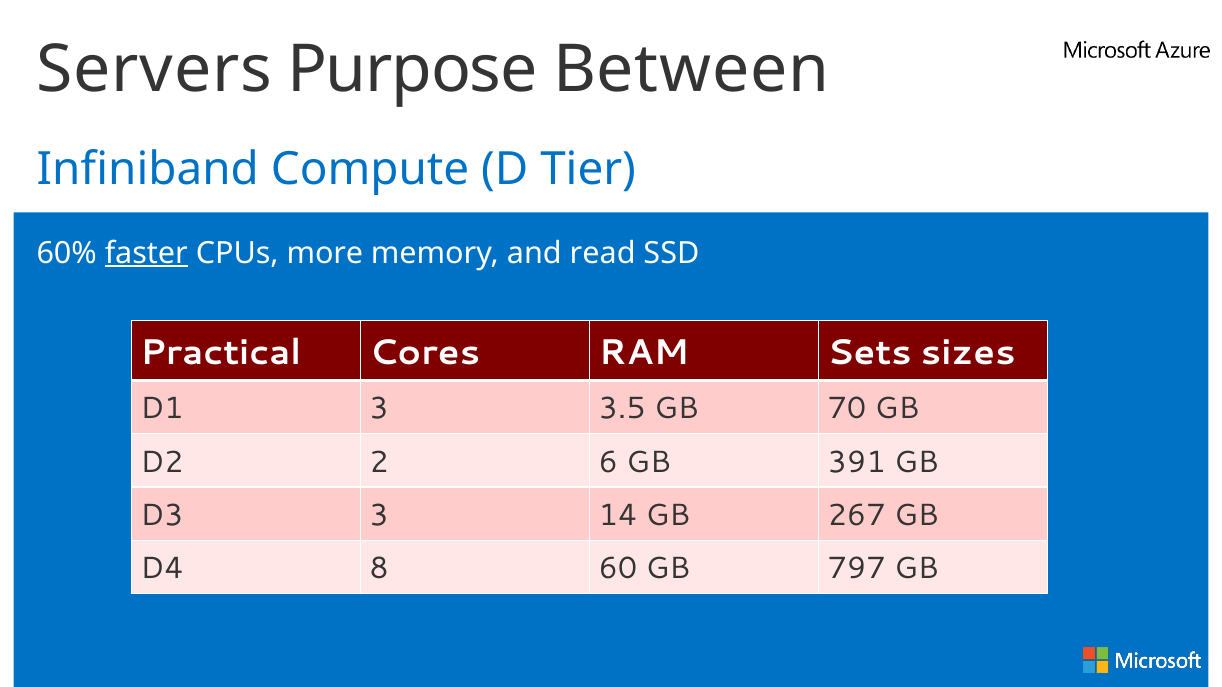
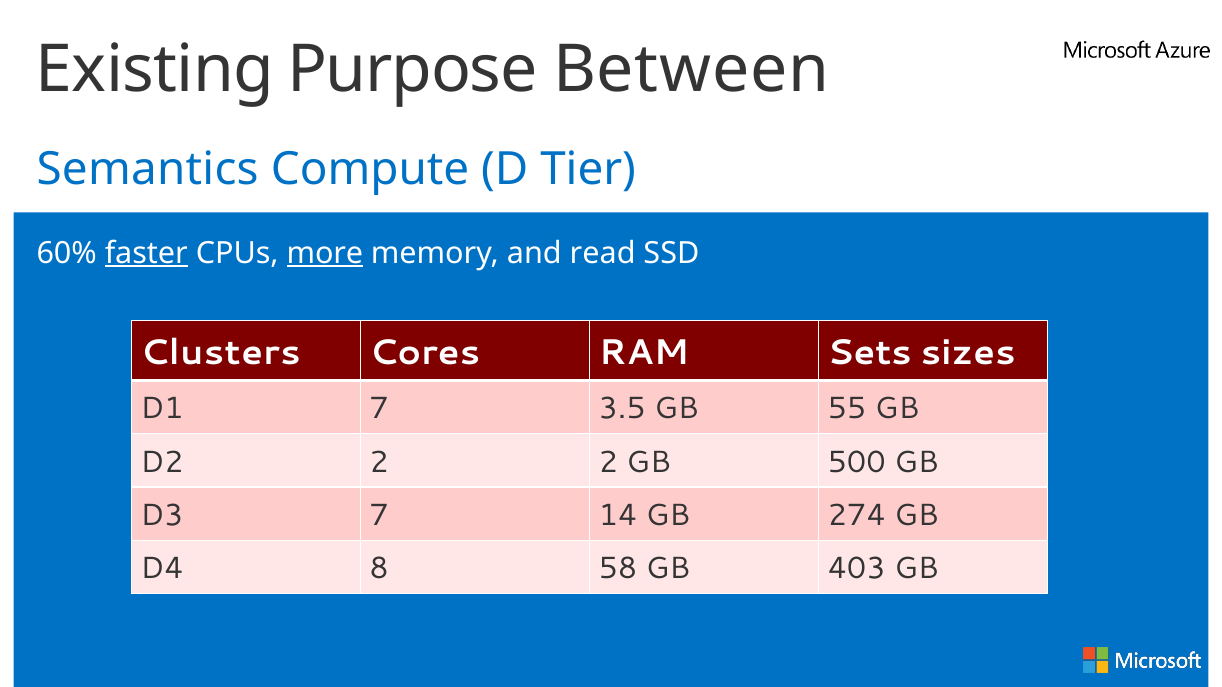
Servers: Servers -> Existing
Infiniband: Infiniband -> Semantics
more underline: none -> present
Practical: Practical -> Clusters
D1 3: 3 -> 7
70: 70 -> 55
2 6: 6 -> 2
391: 391 -> 500
D3 3: 3 -> 7
267: 267 -> 274
60: 60 -> 58
797: 797 -> 403
